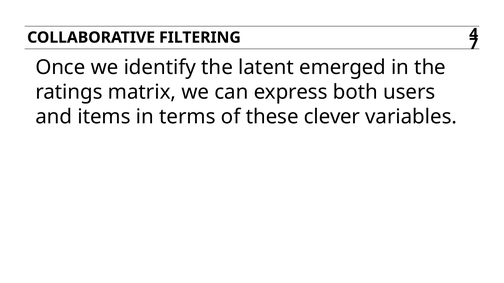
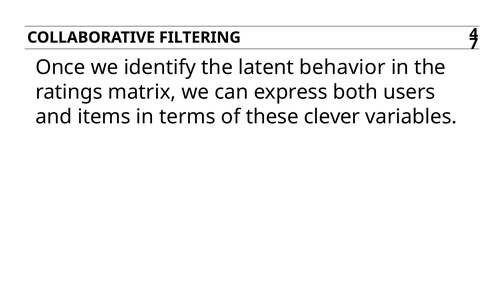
emerged: emerged -> behavior
